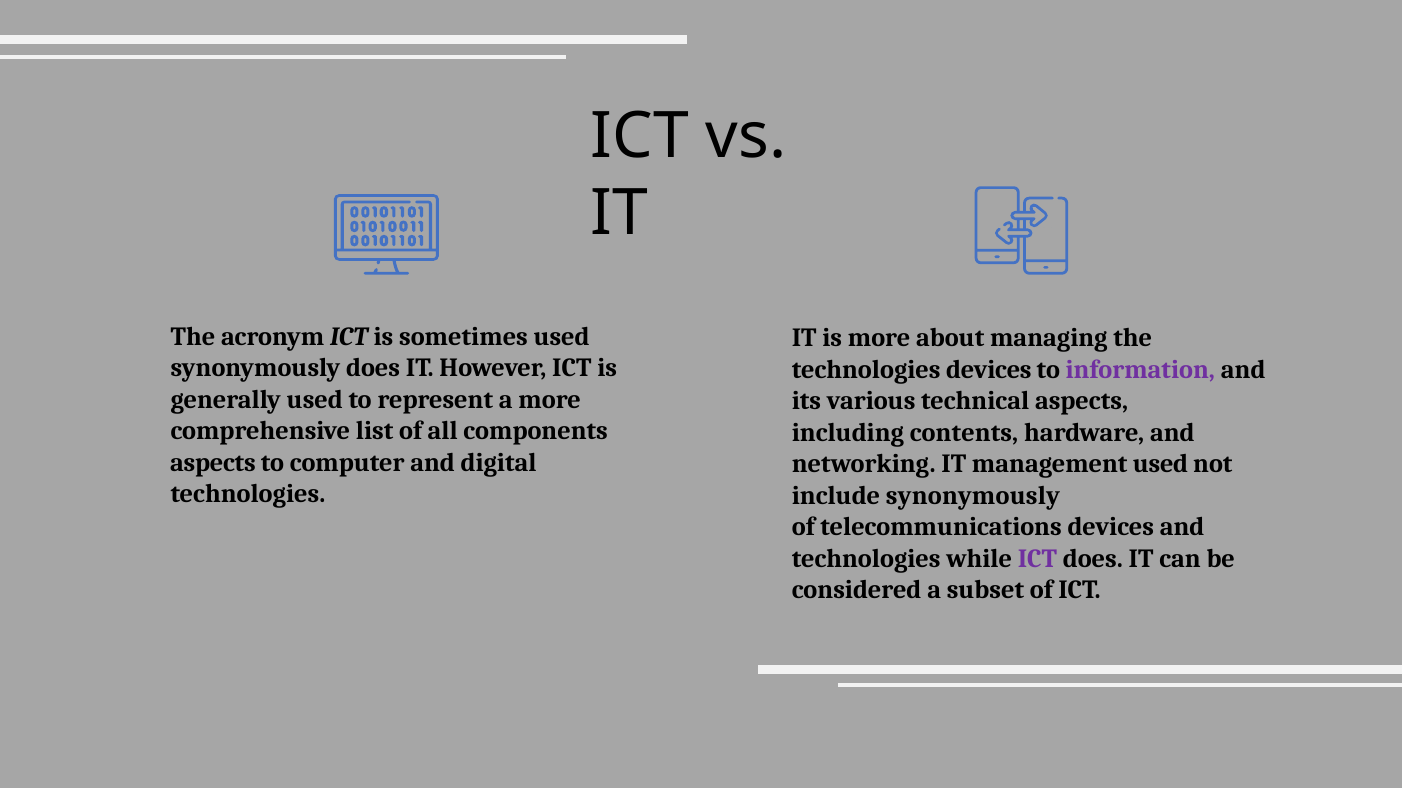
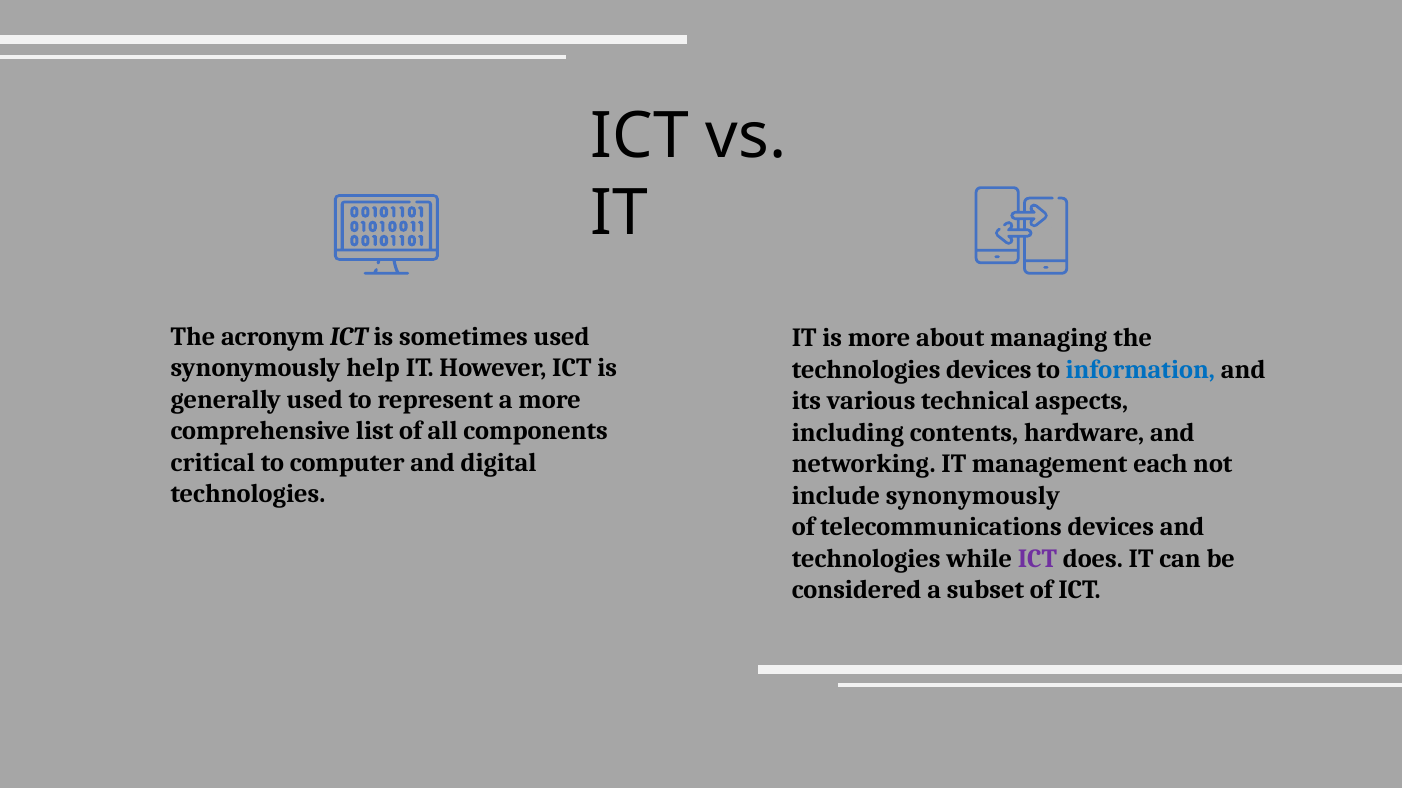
synonymously does: does -> help
information colour: purple -> blue
aspects at (213, 463): aspects -> critical
management used: used -> each
